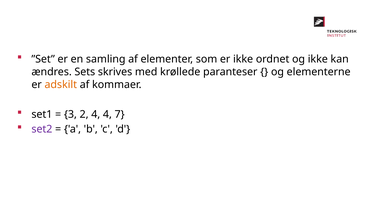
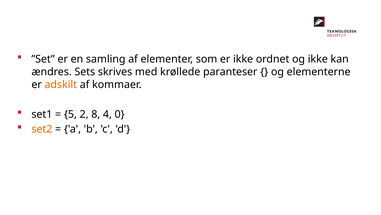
3: 3 -> 5
2 4: 4 -> 8
7: 7 -> 0
set2 colour: purple -> orange
